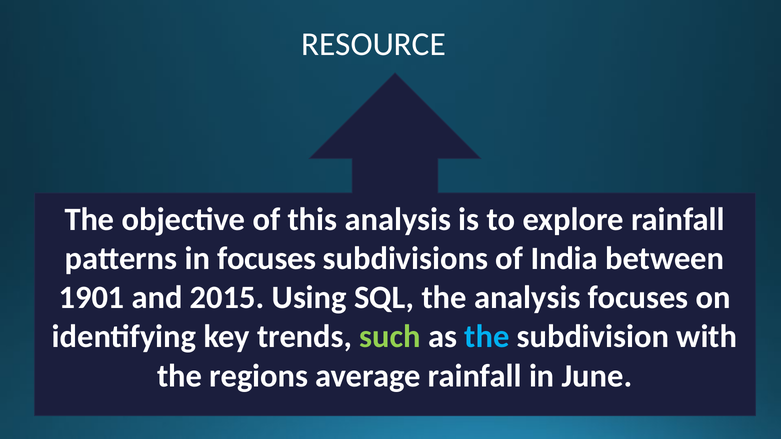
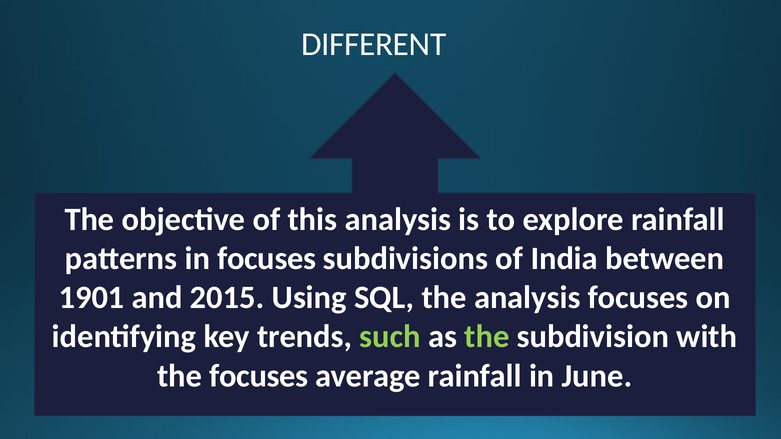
RESOURCE: RESOURCE -> DIFFERENT
the at (487, 337) colour: light blue -> light green
the regions: regions -> focuses
